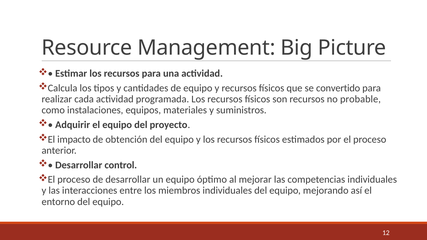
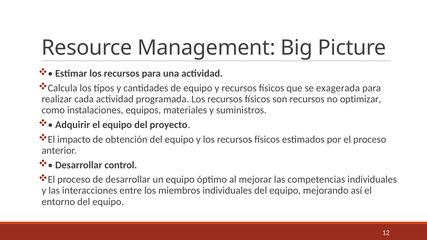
convertido: convertido -> exagerada
probable: probable -> optimizar
